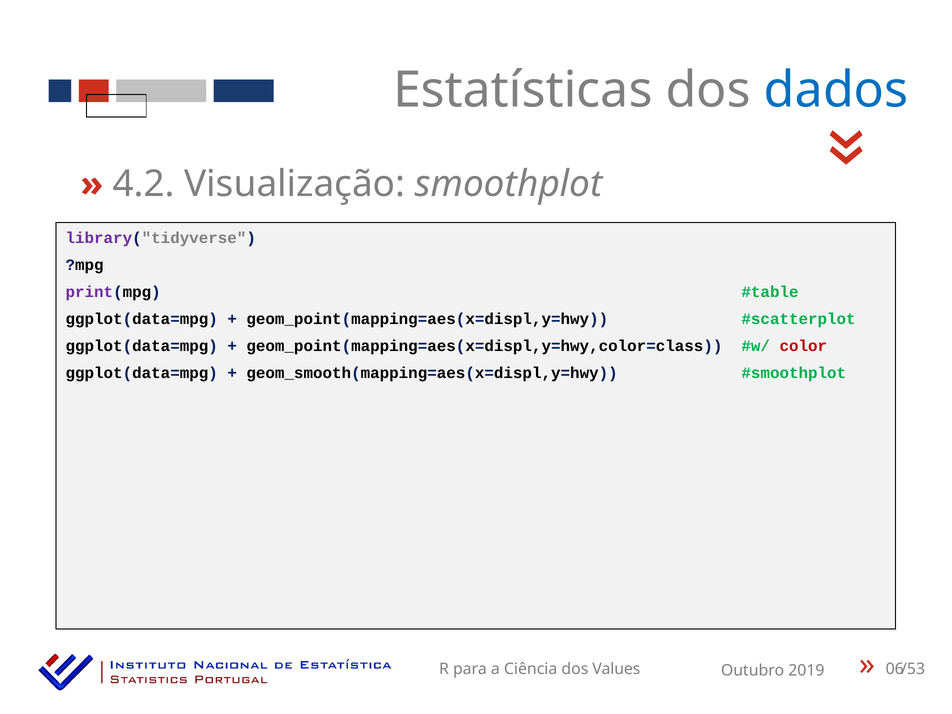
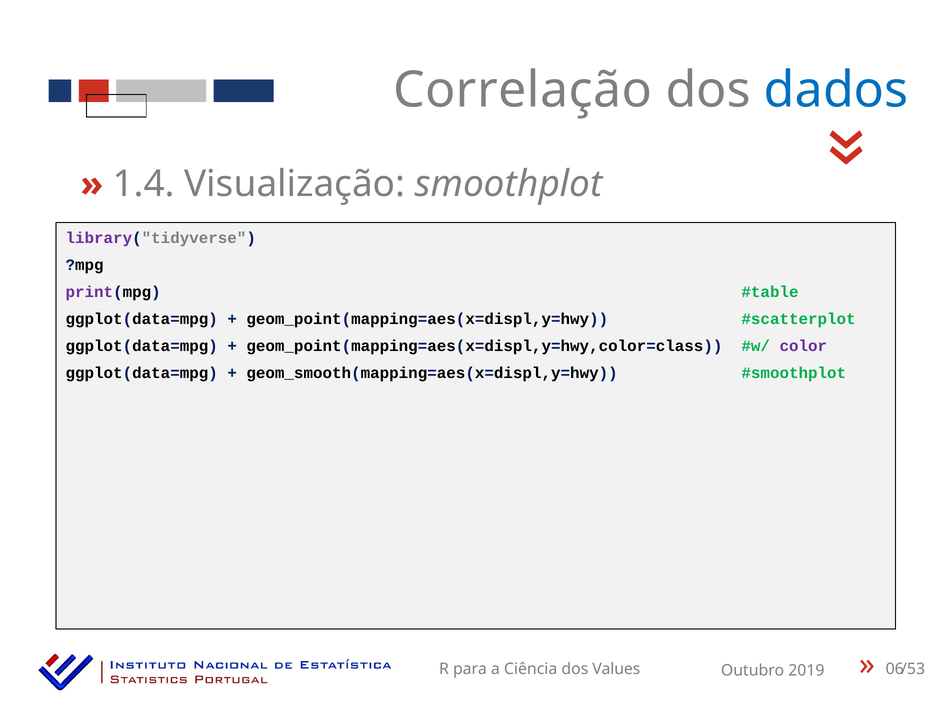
Estatísticas: Estatísticas -> Correlação
4.2: 4.2 -> 1.4
color colour: red -> purple
